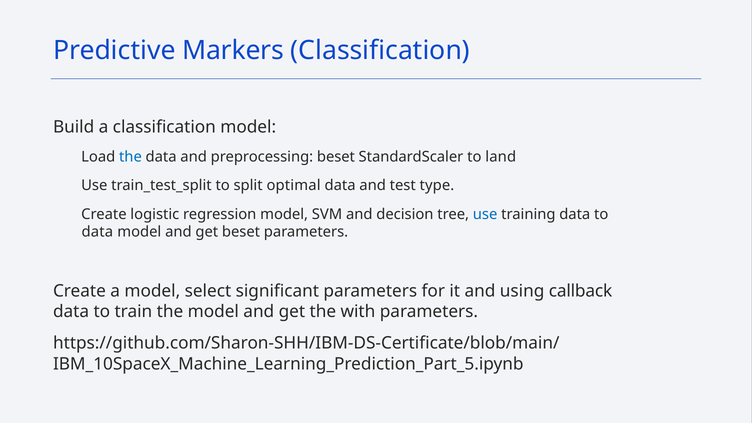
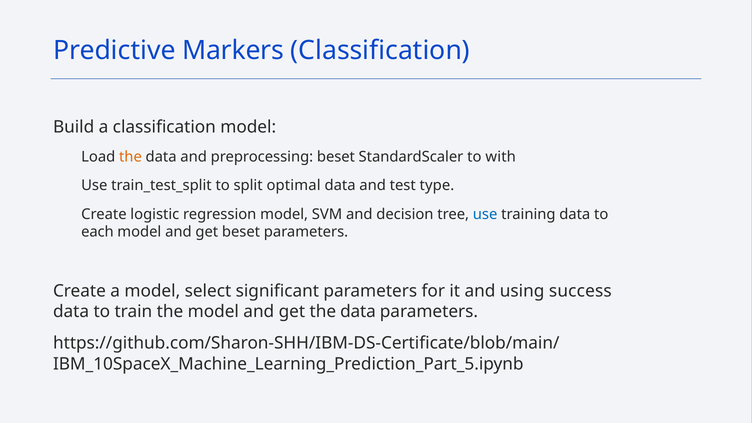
the at (130, 157) colour: blue -> orange
land: land -> with
data at (97, 232): data -> each
callback: callback -> success
get the with: with -> data
